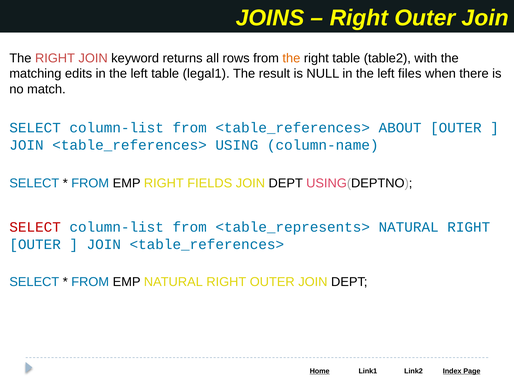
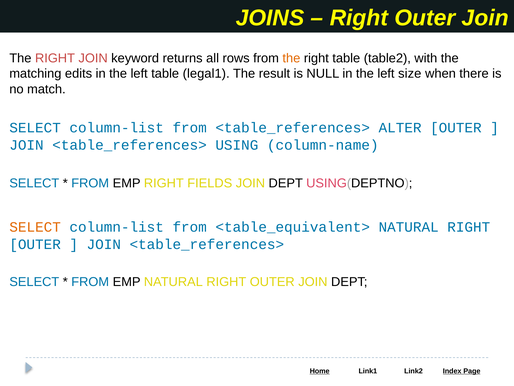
files: files -> size
ABOUT: ABOUT -> ALTER
SELECT at (35, 227) colour: red -> orange
<table_represents>: <table_represents> -> <table_equivalent>
